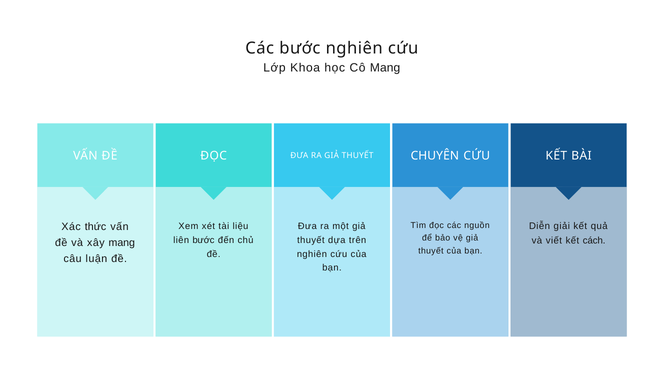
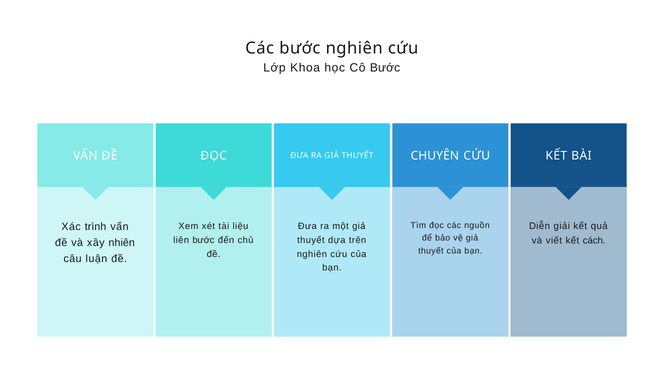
Cô Mang: Mang -> Bước
thức: thức -> trình
xây mang: mang -> nhiên
